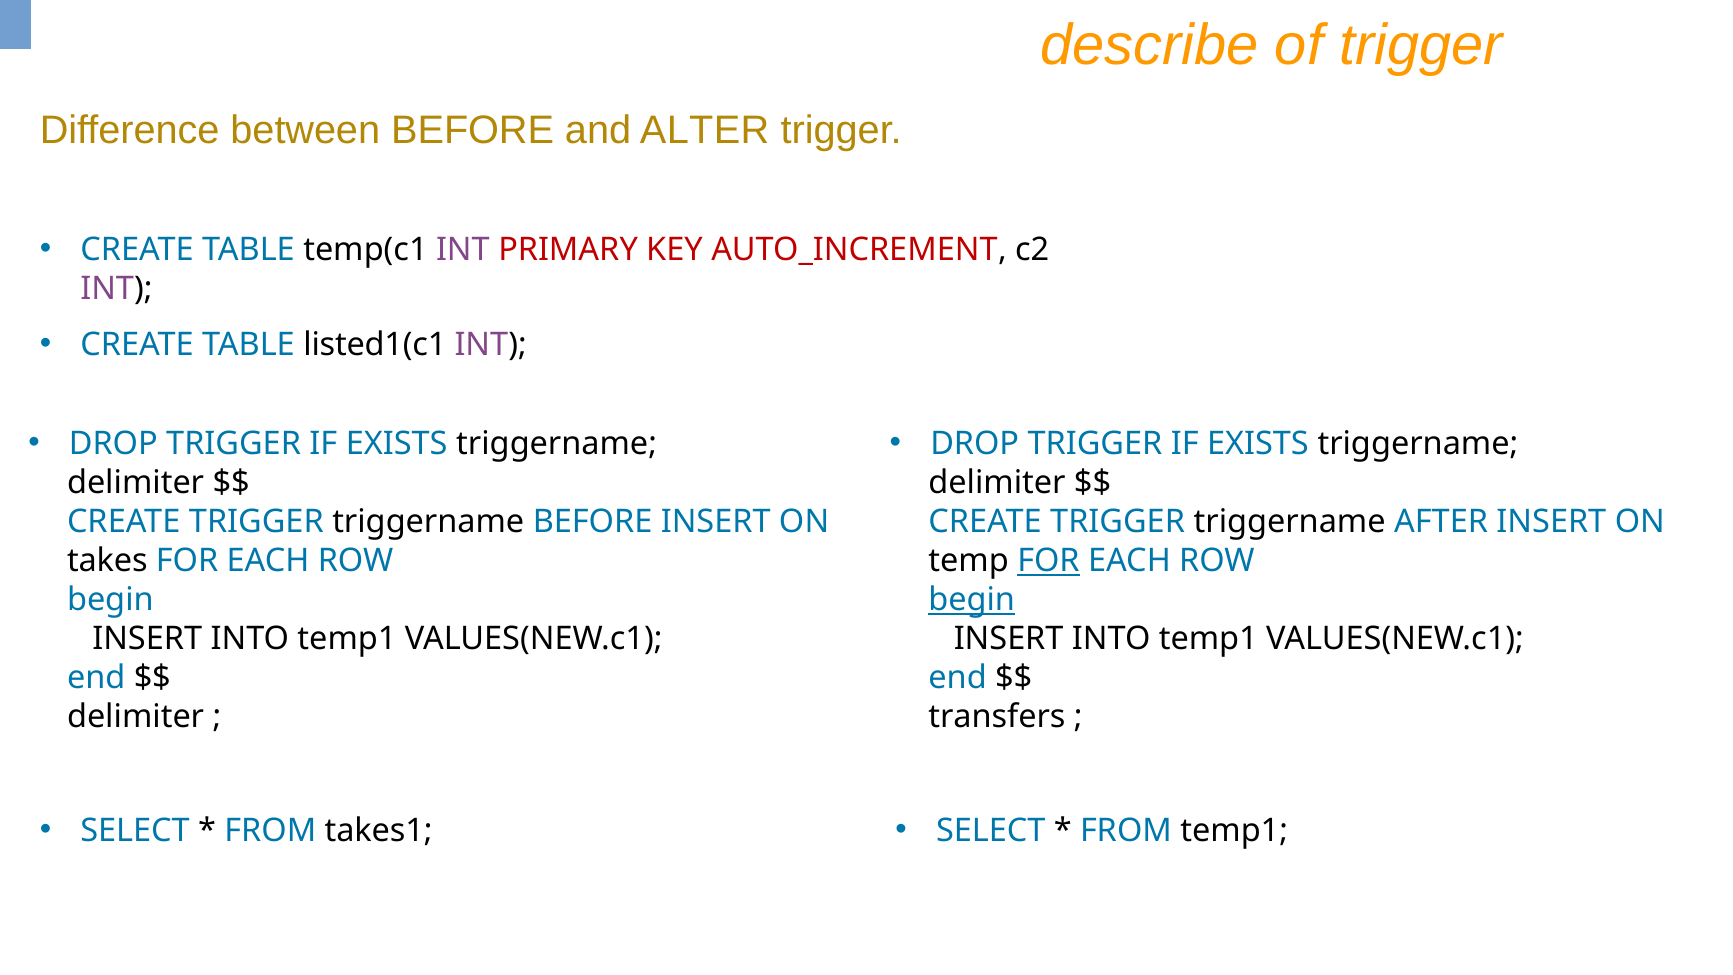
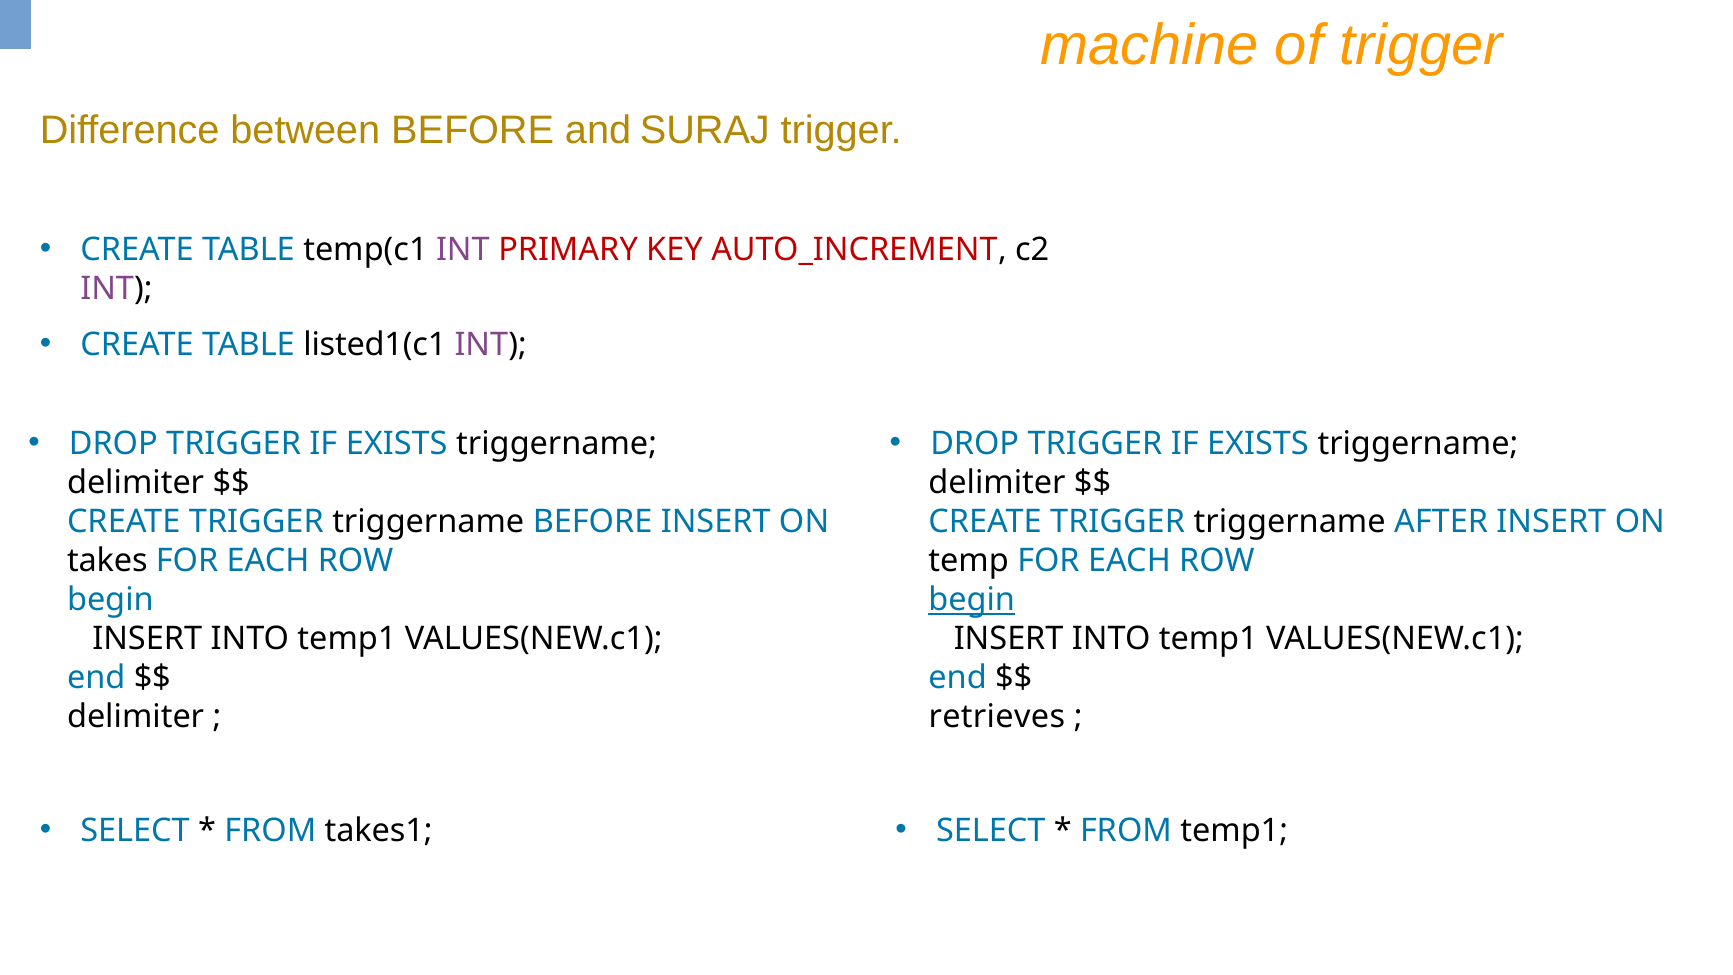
describe: describe -> machine
ALTER: ALTER -> SURAJ
FOR at (1048, 561) underline: present -> none
transfers: transfers -> retrieves
